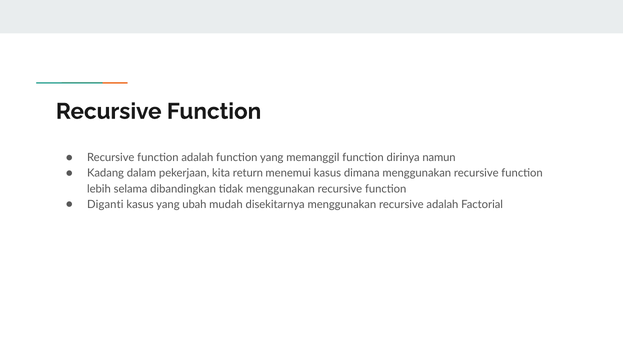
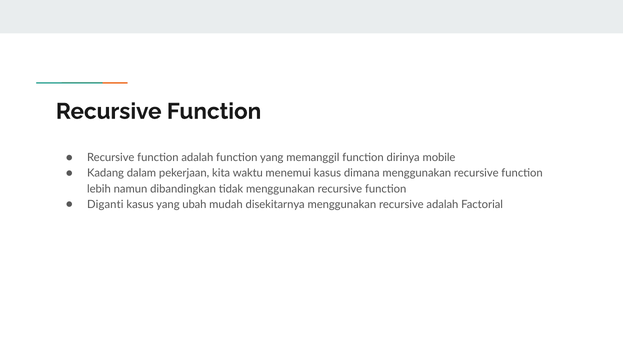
namun: namun -> mobile
return: return -> waktu
selama: selama -> namun
